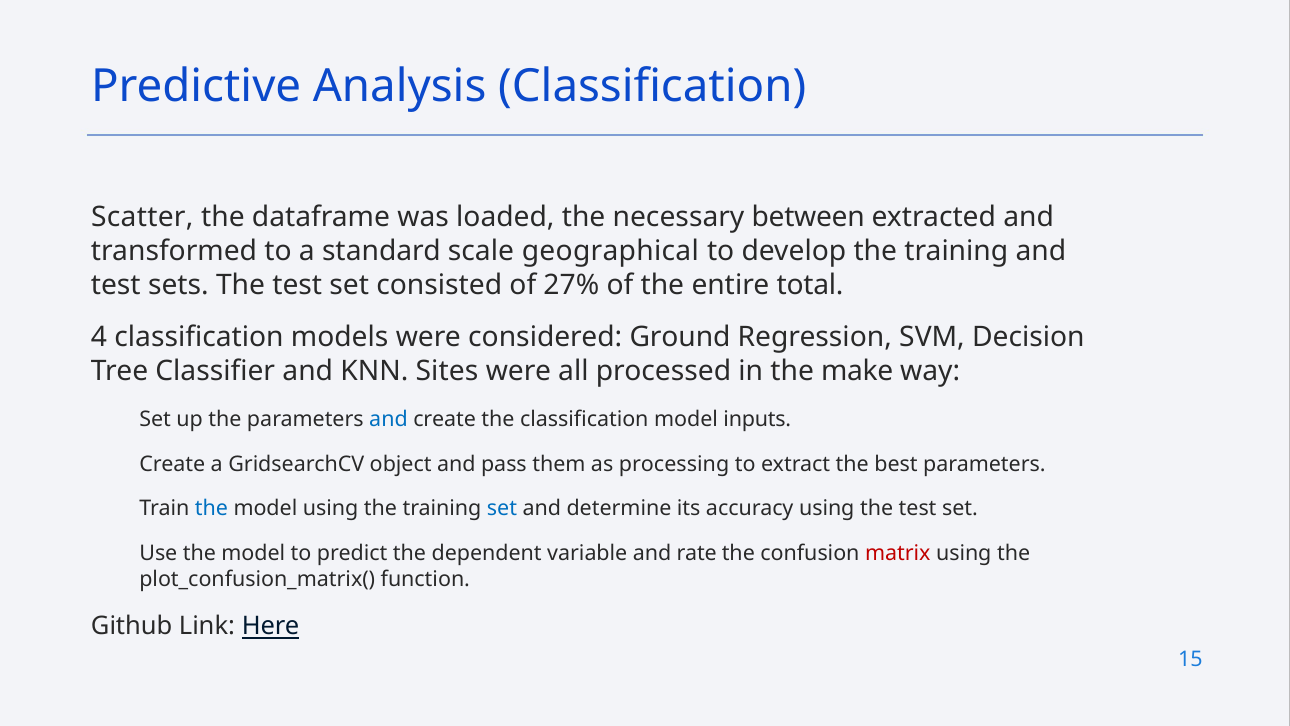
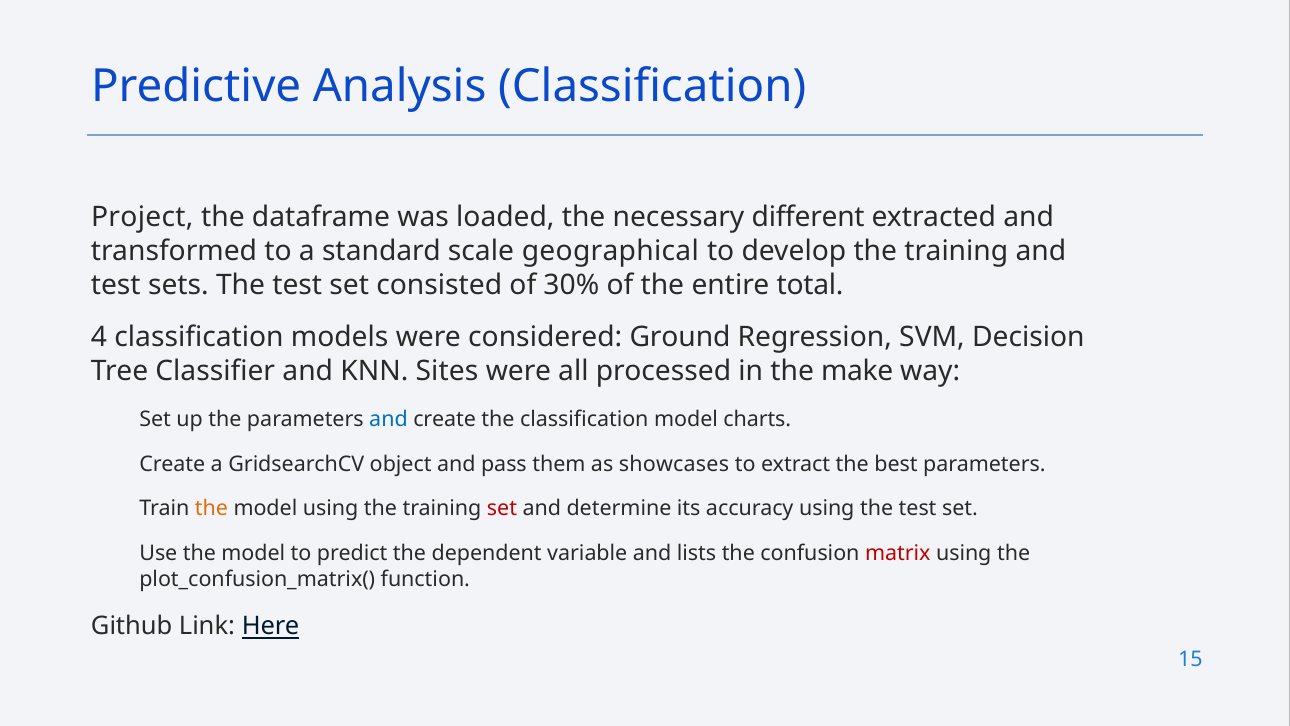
Scatter: Scatter -> Project
between: between -> different
27%: 27% -> 30%
inputs: inputs -> charts
processing: processing -> showcases
the at (211, 508) colour: blue -> orange
set at (502, 508) colour: blue -> red
rate: rate -> lists
